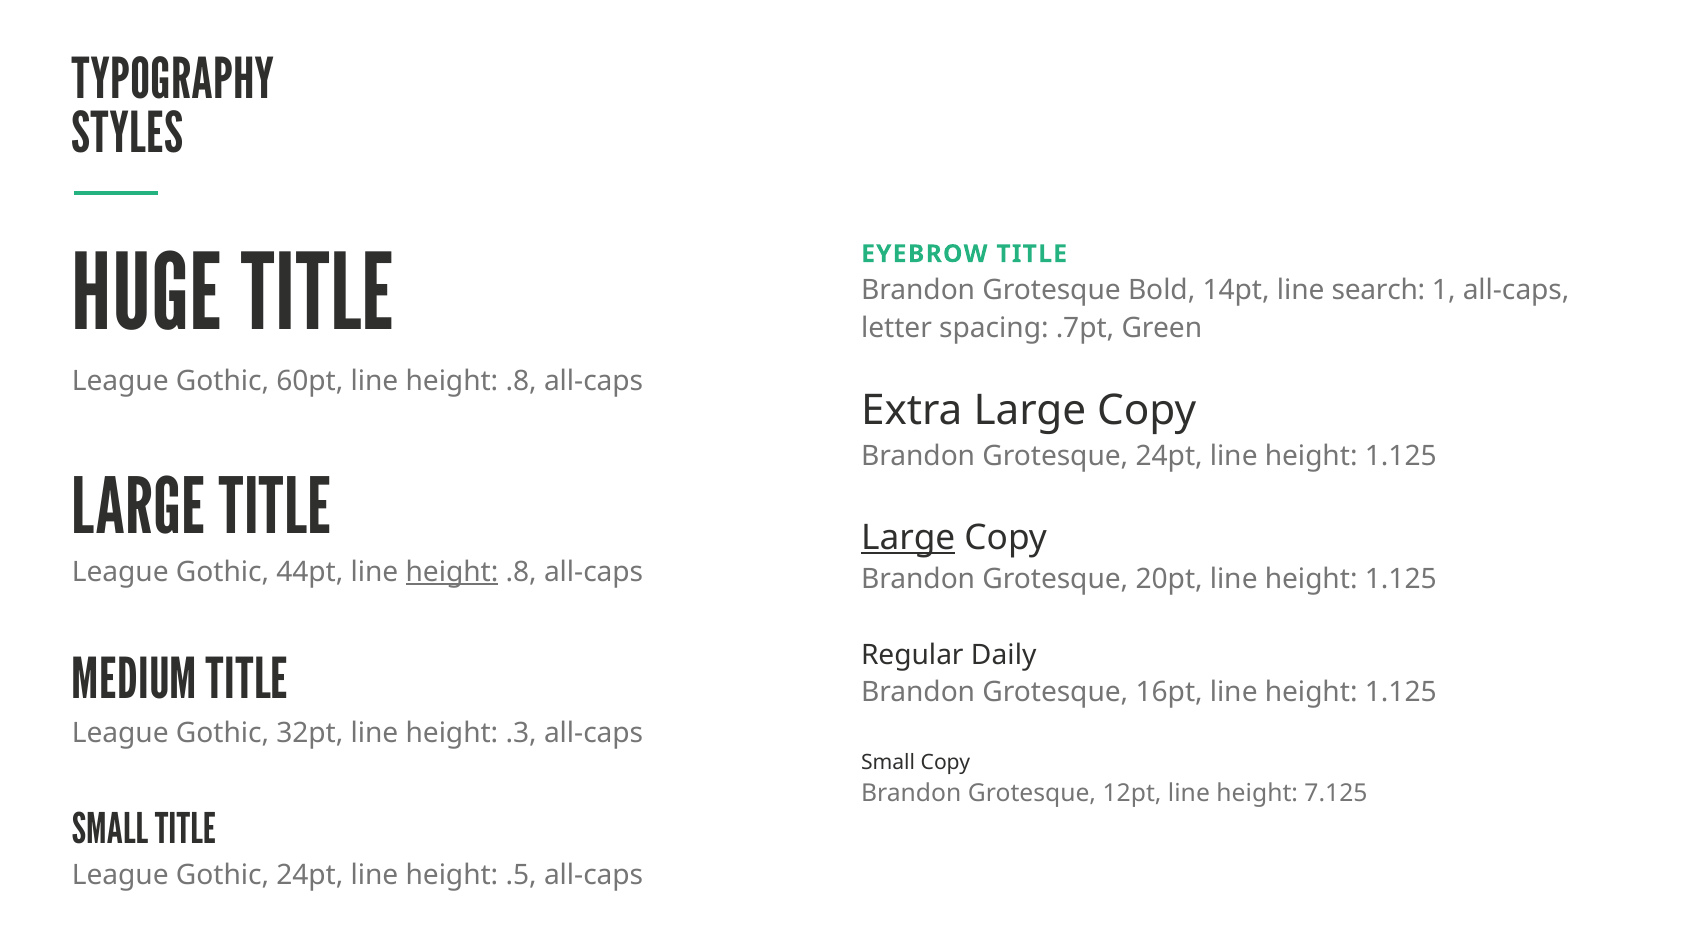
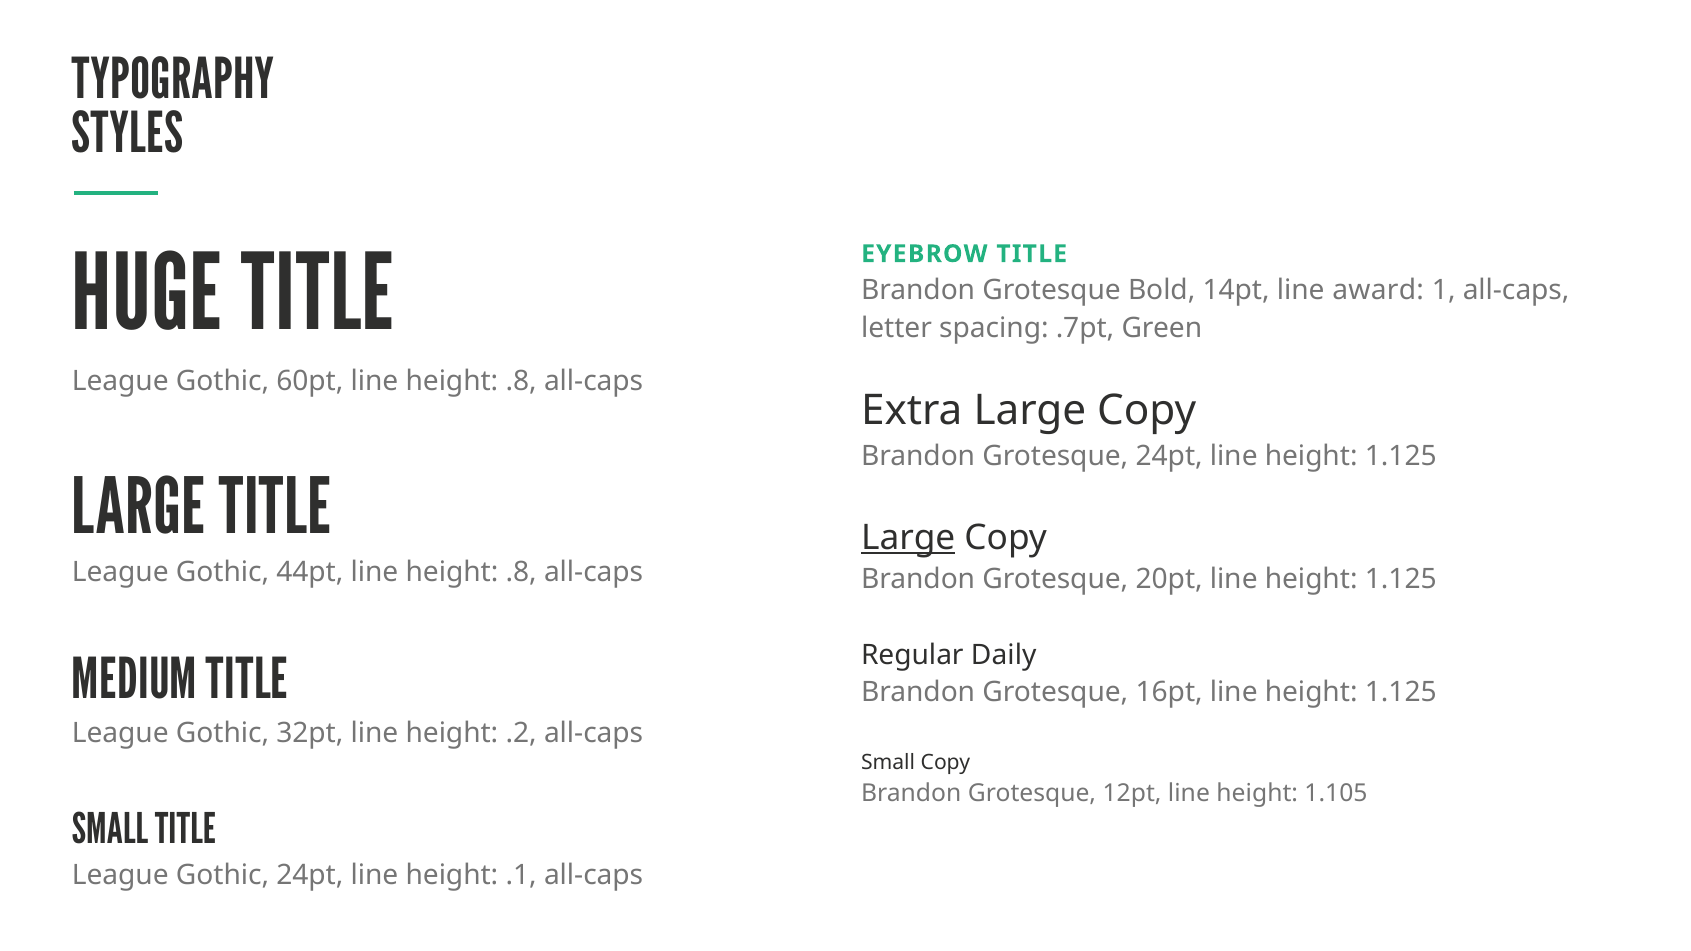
search: search -> award
height at (452, 572) underline: present -> none
.3: .3 -> .2
7.125: 7.125 -> 1.105
.5: .5 -> .1
